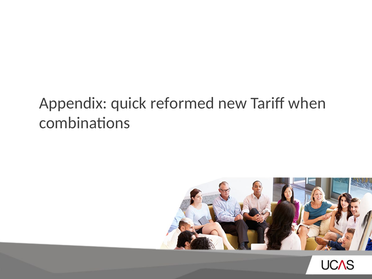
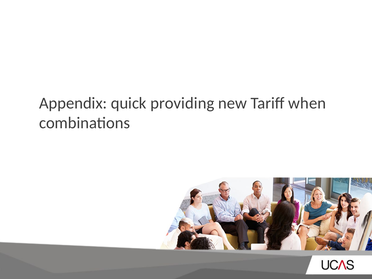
reformed: reformed -> providing
